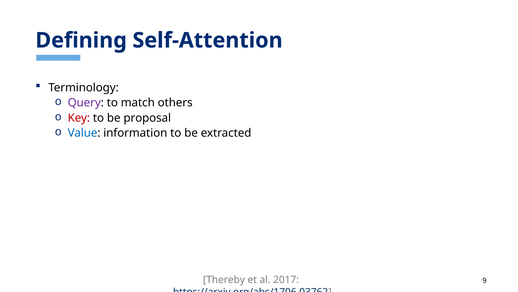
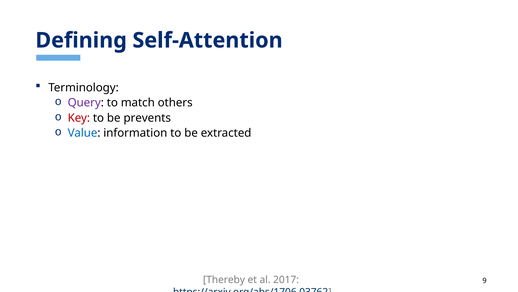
proposal: proposal -> prevents
